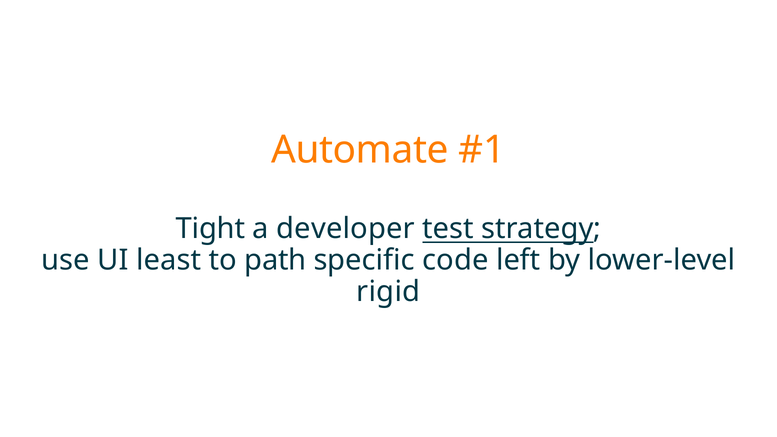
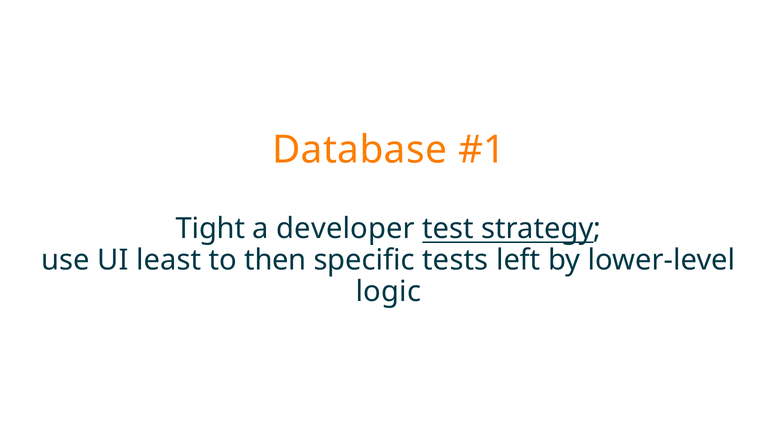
Automate: Automate -> Database
path: path -> then
code: code -> tests
rigid: rigid -> logic
